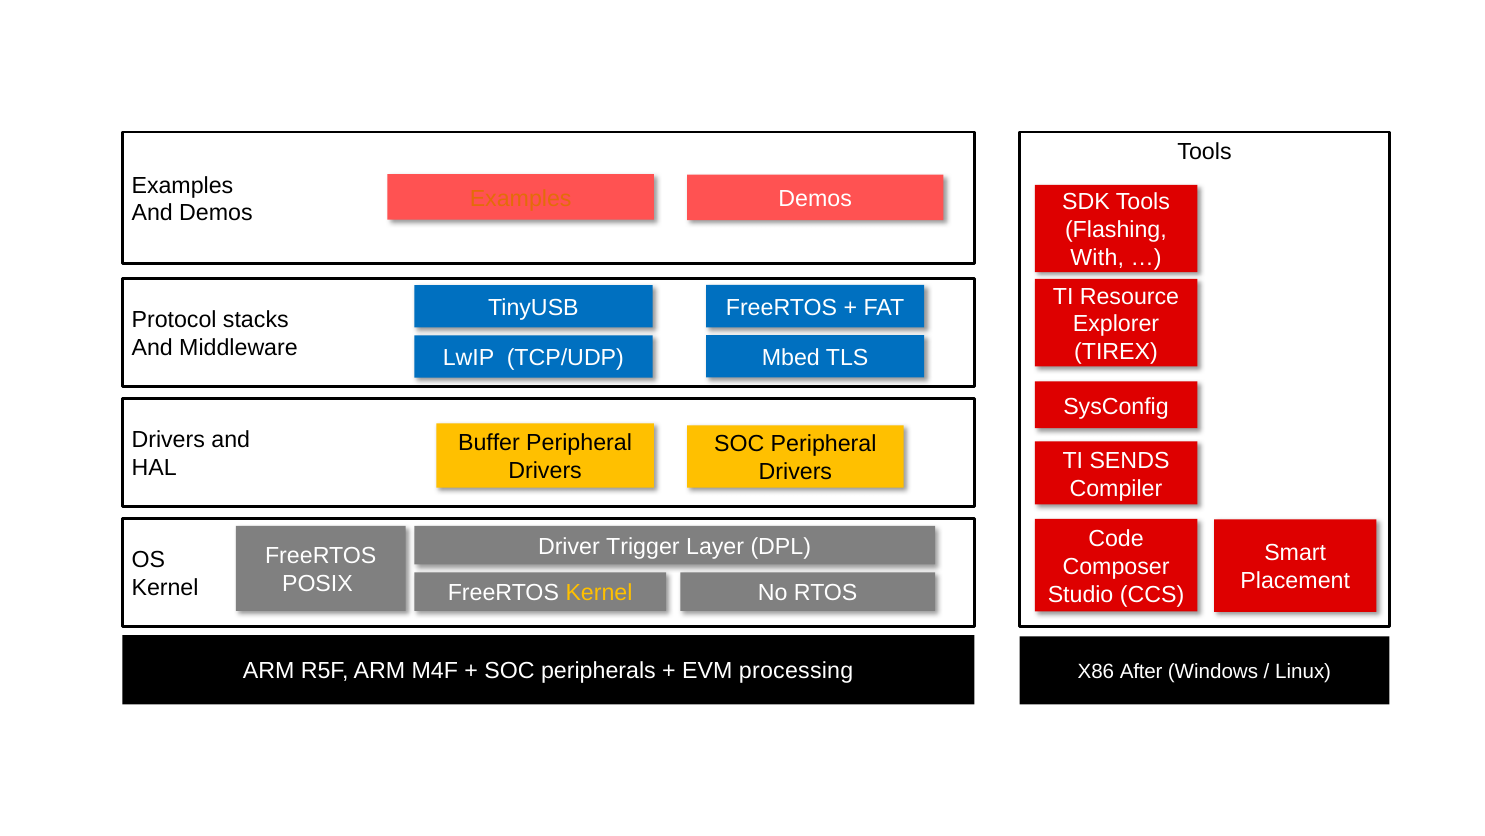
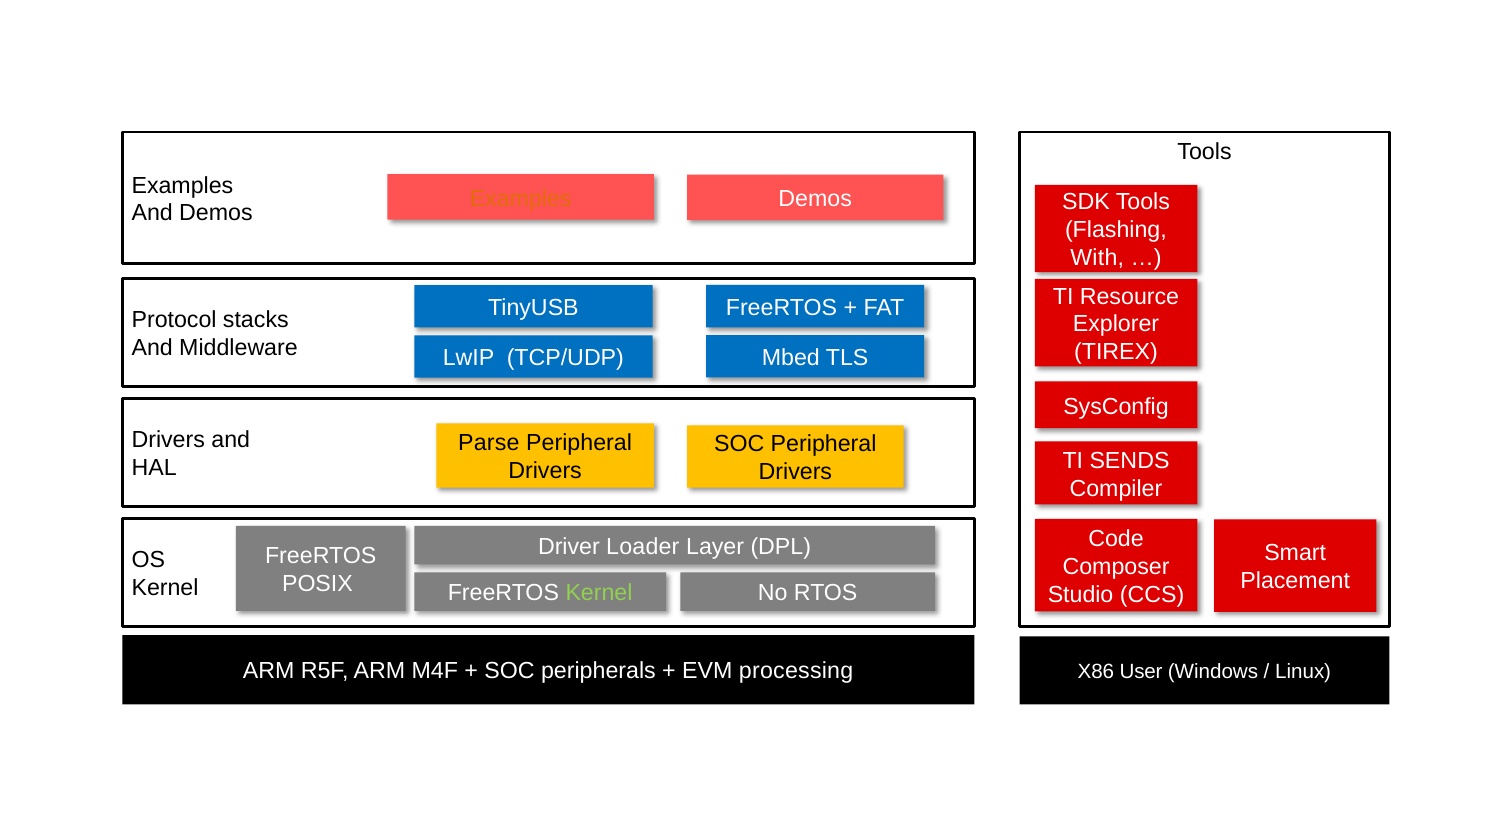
Buffer: Buffer -> Parse
Trigger: Trigger -> Loader
Kernel at (599, 593) colour: yellow -> light green
After: After -> User
